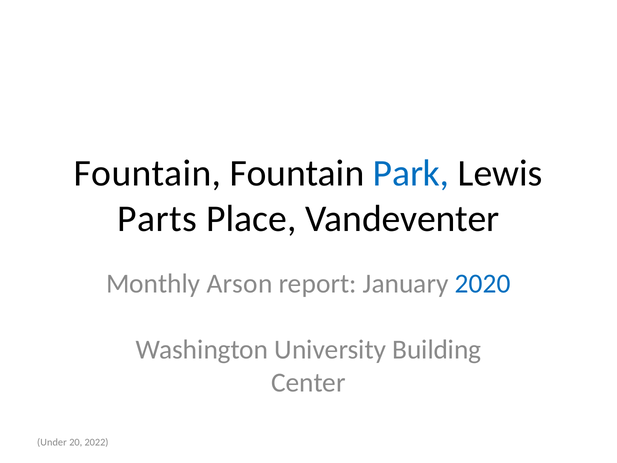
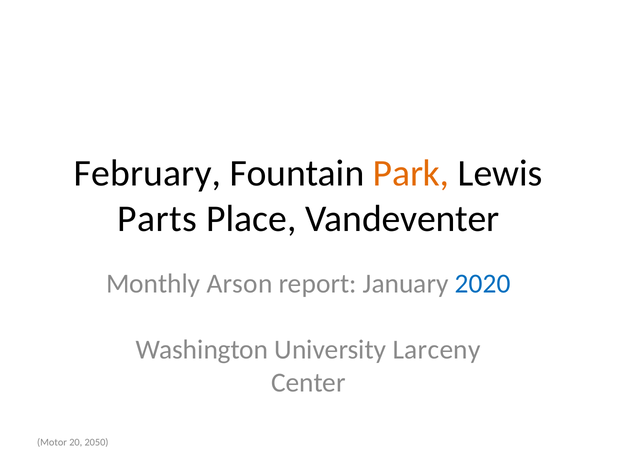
Fountain at (147, 173): Fountain -> February
Park colour: blue -> orange
Building: Building -> Larceny
Under: Under -> Motor
2022: 2022 -> 2050
